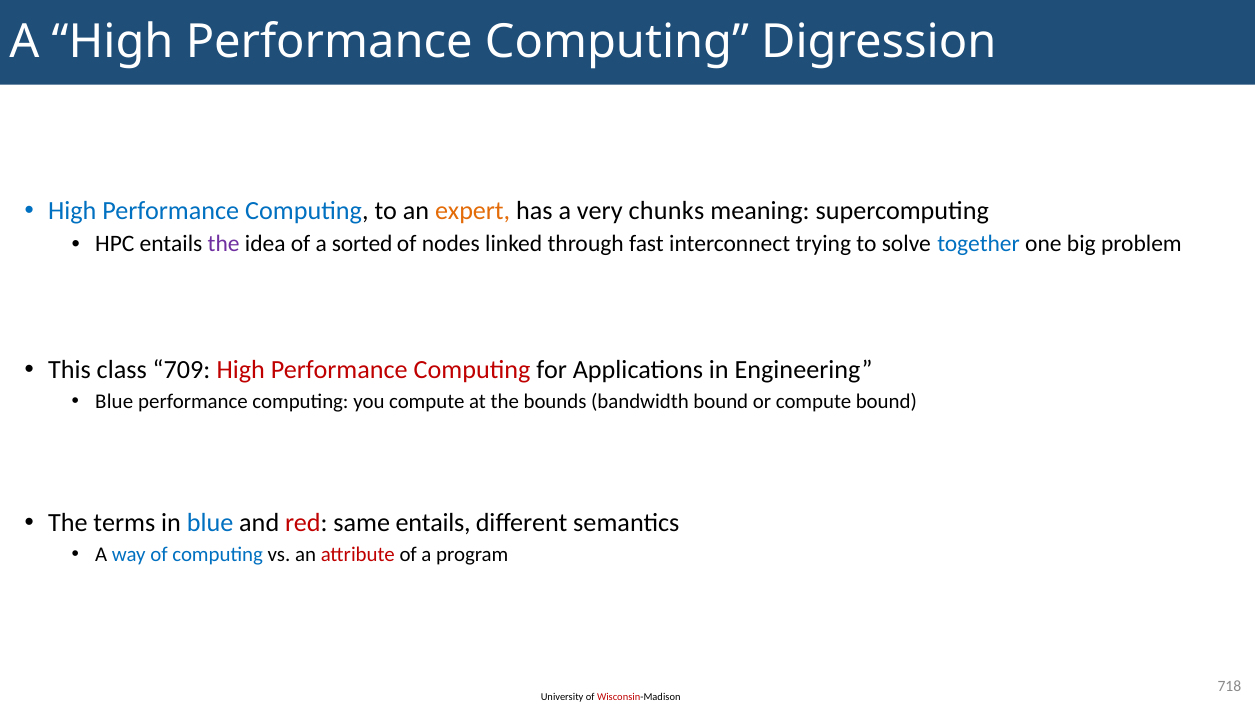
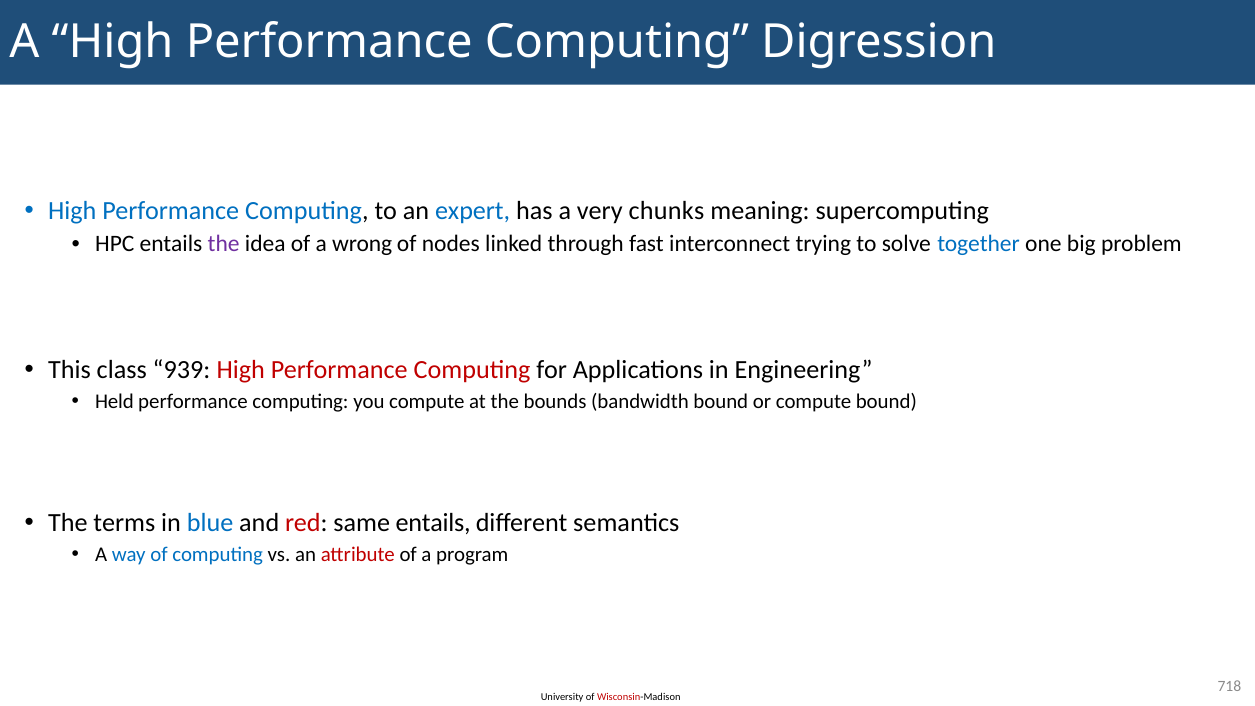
expert colour: orange -> blue
sorted: sorted -> wrong
709: 709 -> 939
Blue at (114, 401): Blue -> Held
